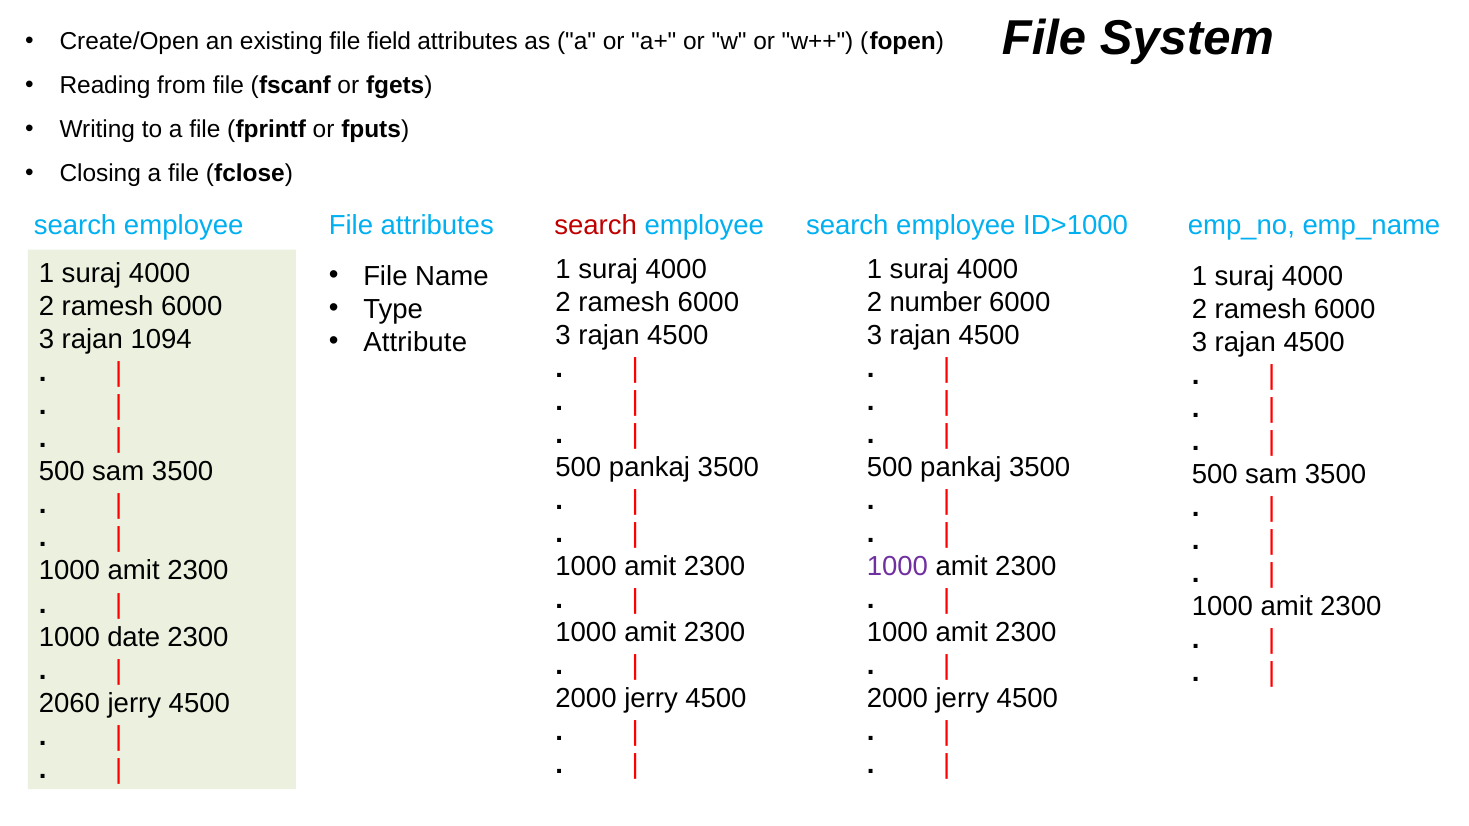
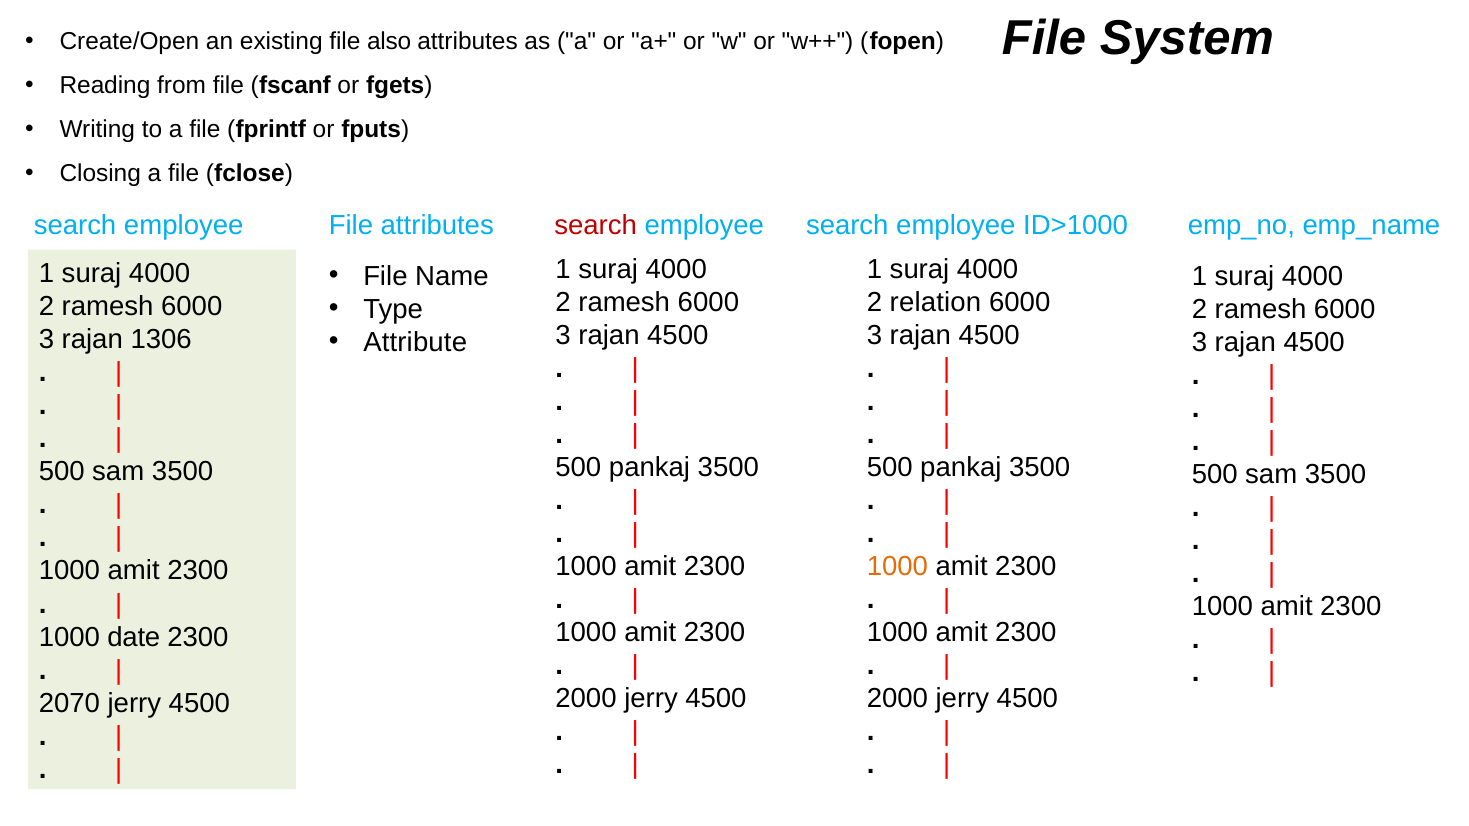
field: field -> also
number: number -> relation
1094: 1094 -> 1306
1000 at (897, 567) colour: purple -> orange
2060: 2060 -> 2070
